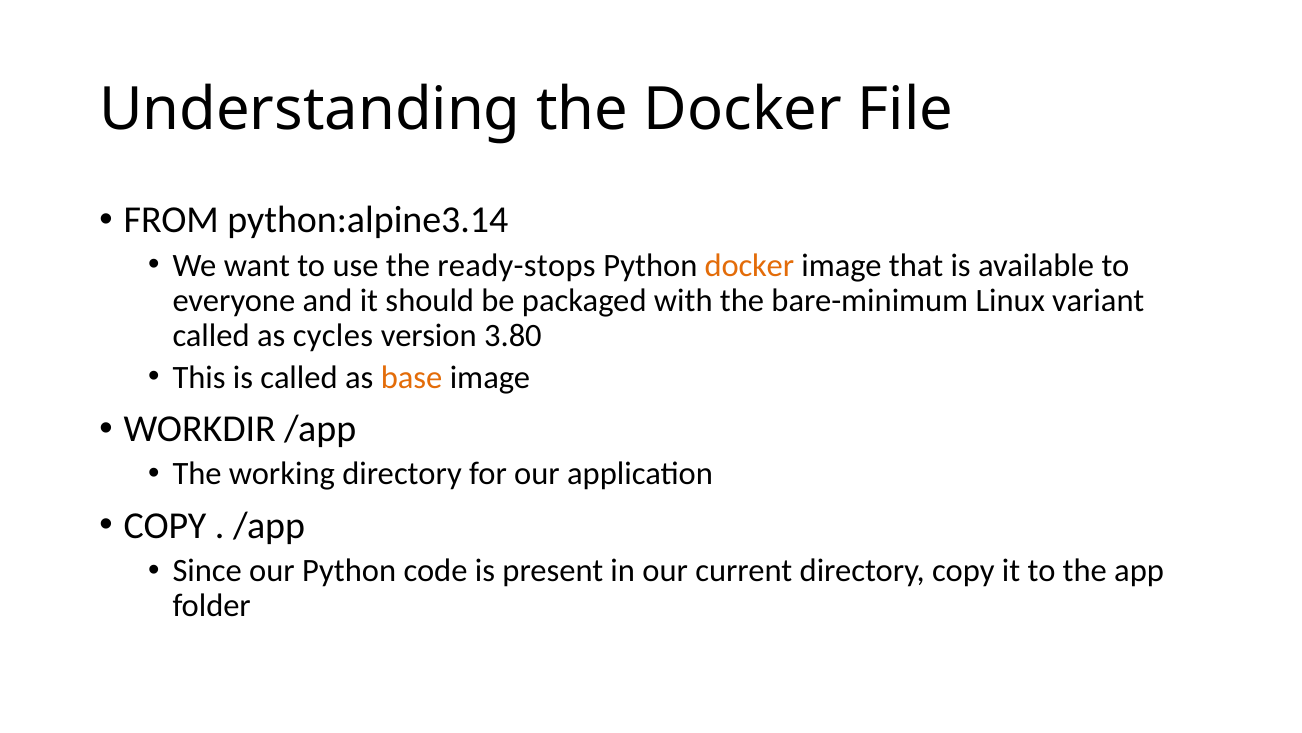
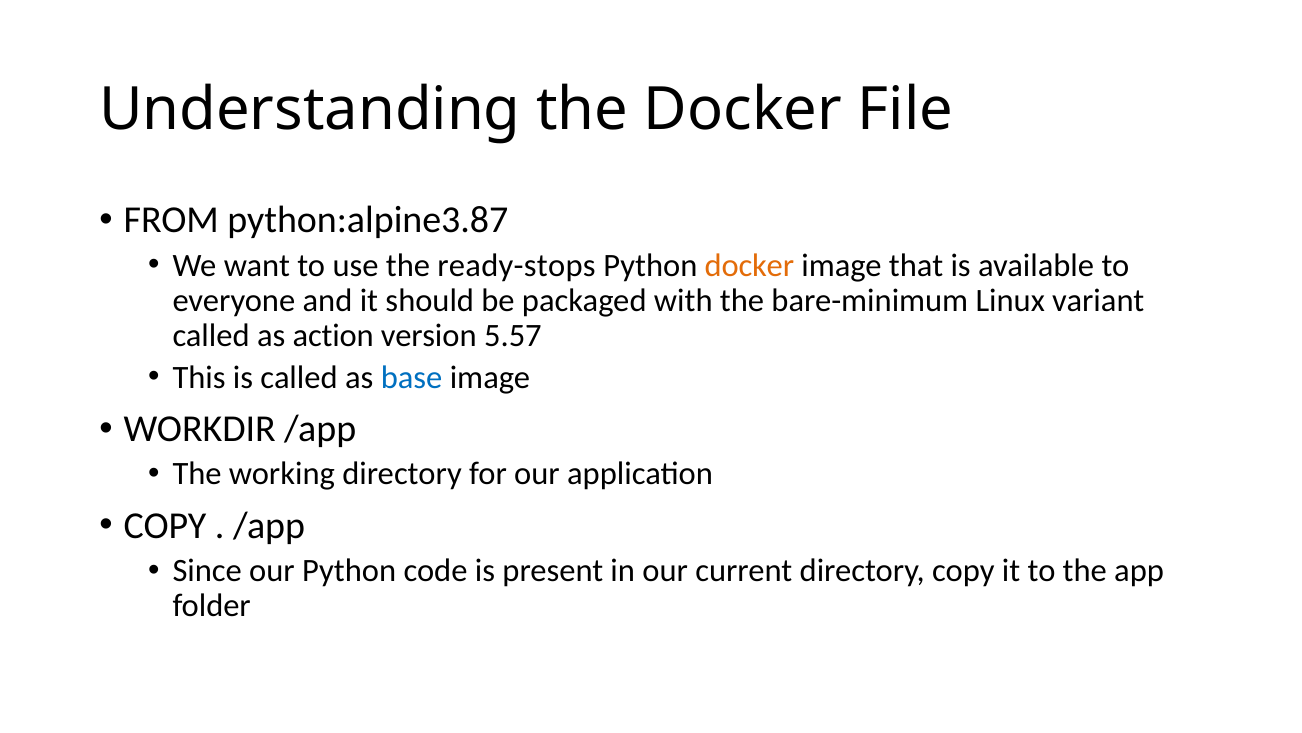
python:alpine3.14: python:alpine3.14 -> python:alpine3.87
cycles: cycles -> action
3.80: 3.80 -> 5.57
base colour: orange -> blue
